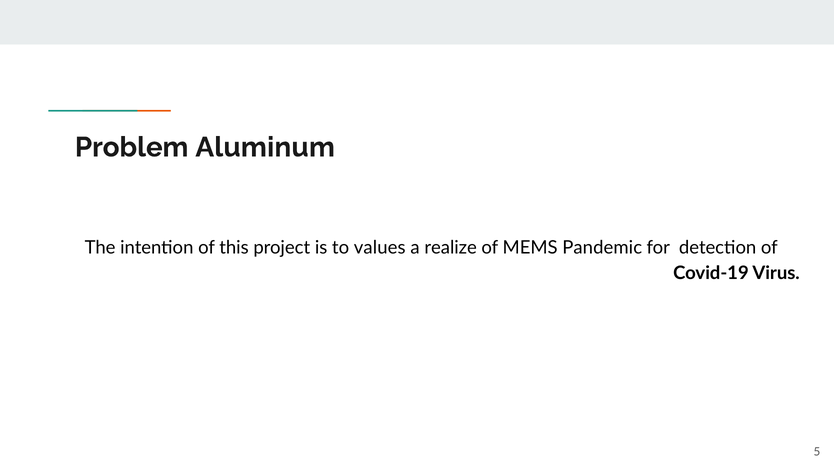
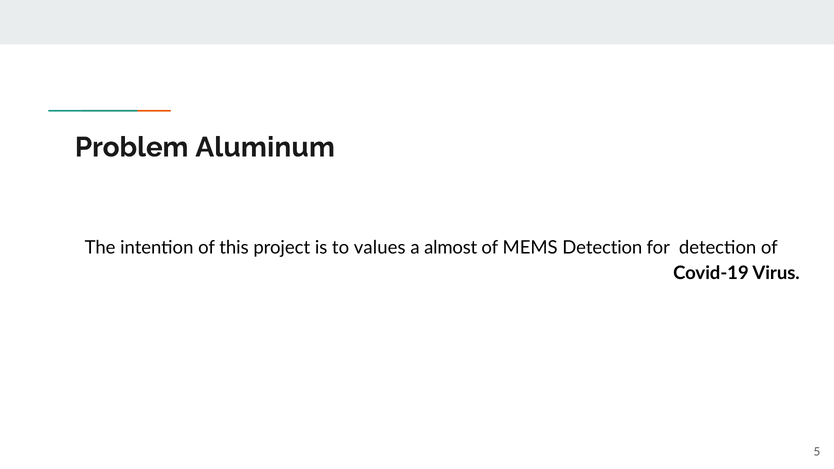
realize: realize -> almost
MEMS Pandemic: Pandemic -> Detection
